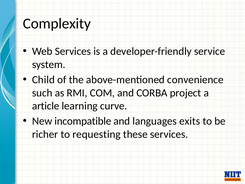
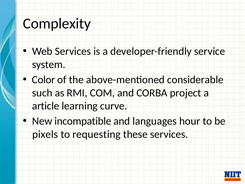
Child: Child -> Color
convenience: convenience -> considerable
exits: exits -> hour
richer: richer -> pixels
